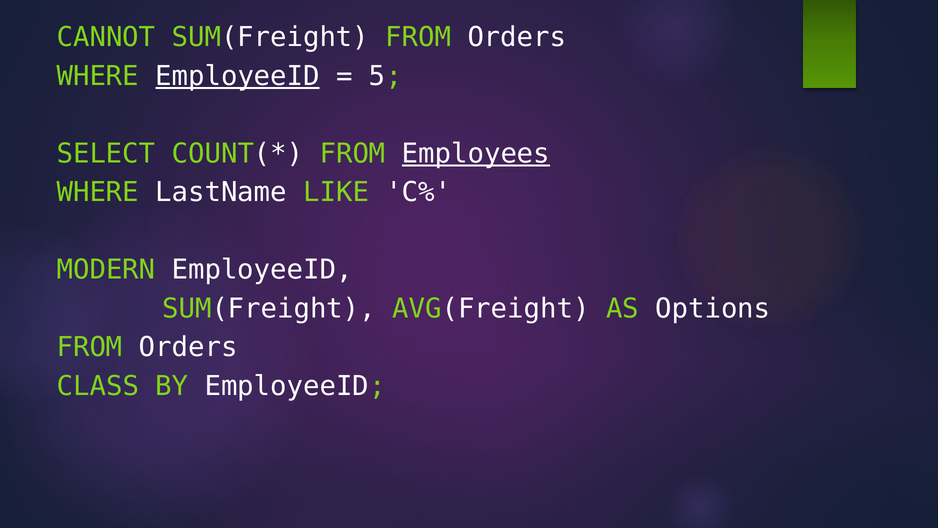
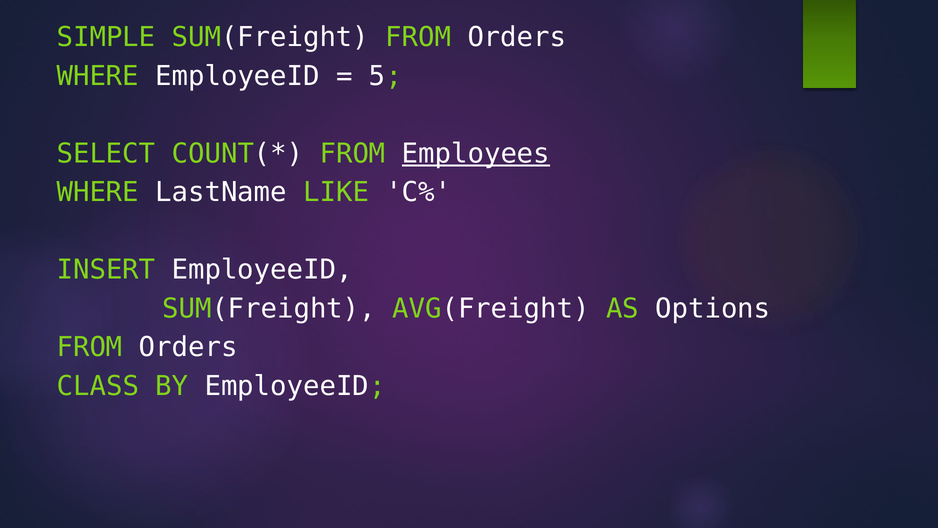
CANNOT: CANNOT -> SIMPLE
EmployeeID at (238, 76) underline: present -> none
MODERN: MODERN -> INSERT
